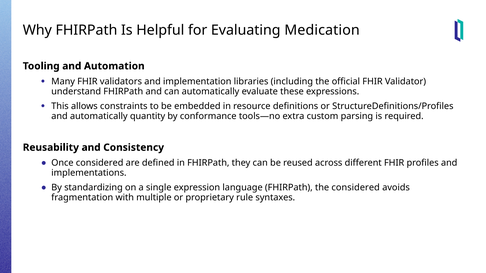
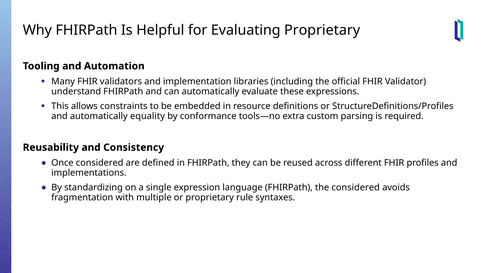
Evaluating Medication: Medication -> Proprietary
quantity: quantity -> equality
